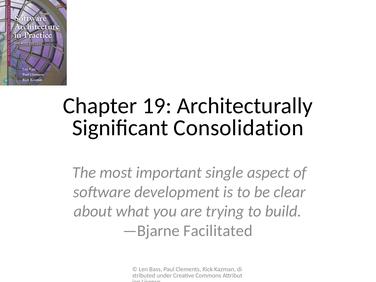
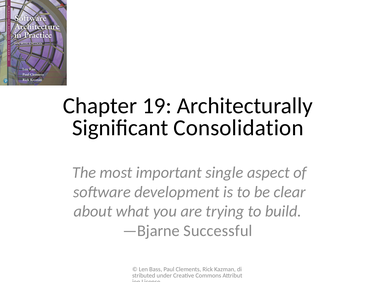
Facilitated: Facilitated -> Successful
